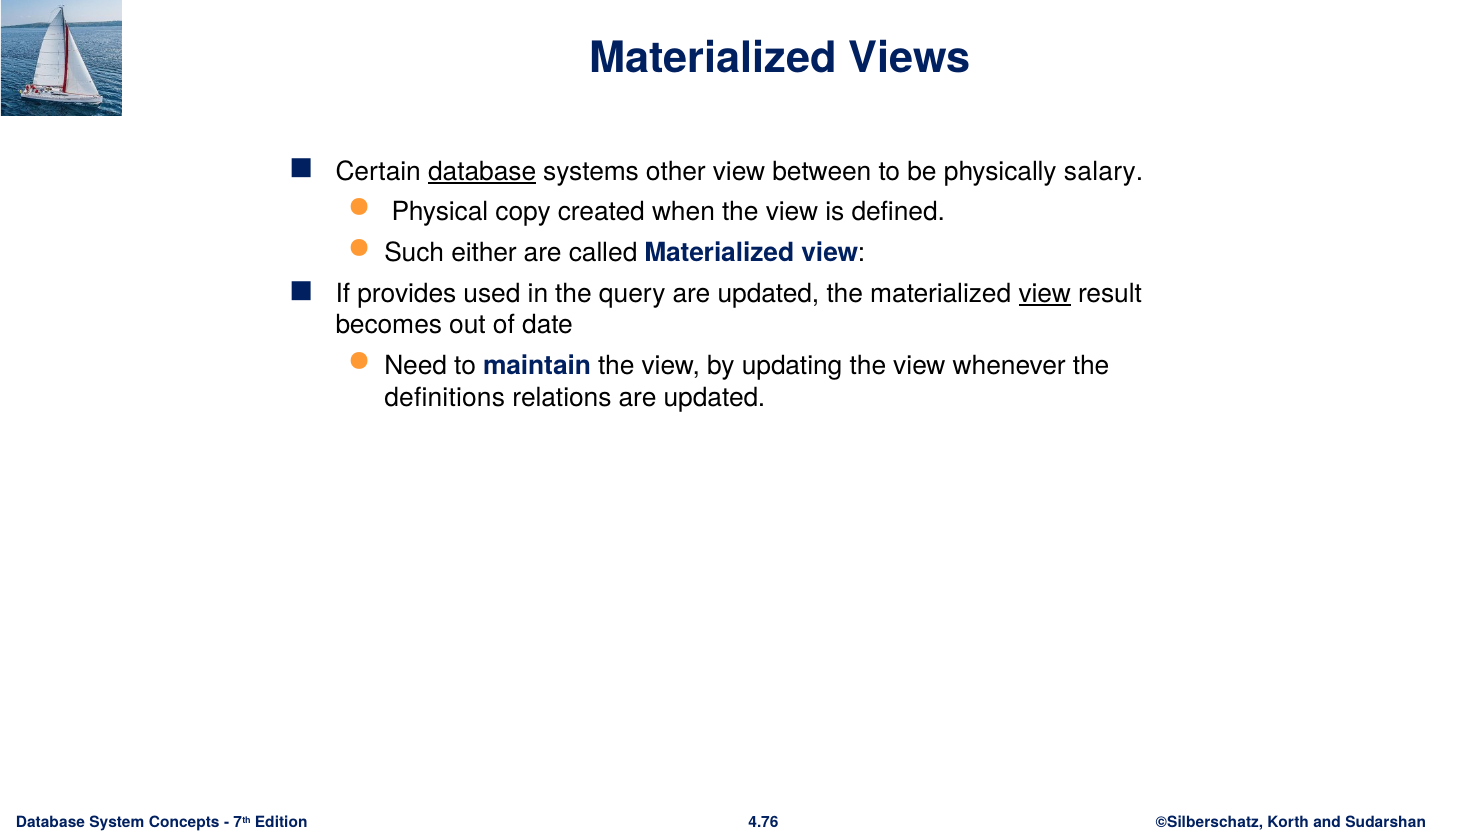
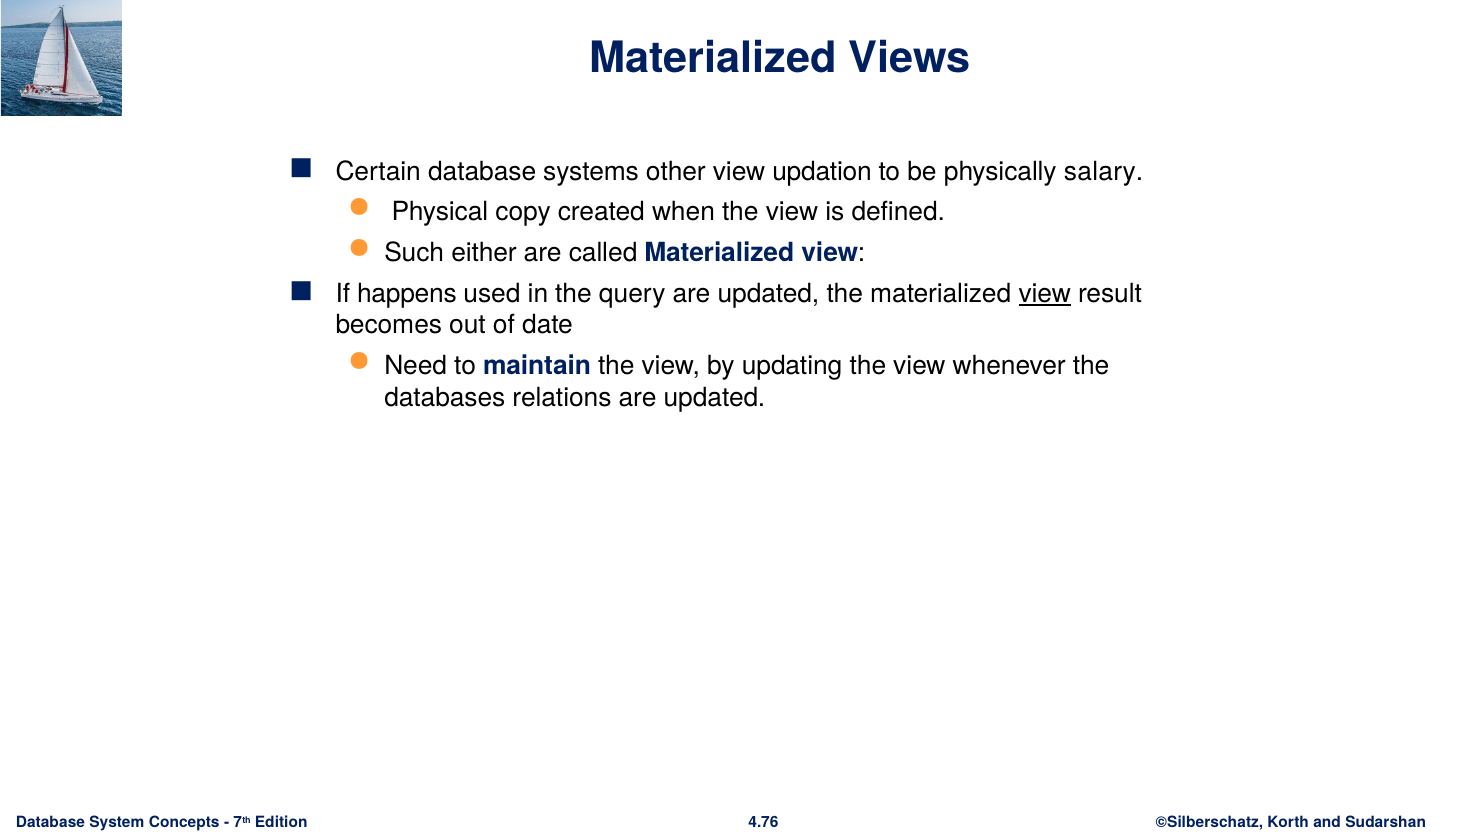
database at (482, 171) underline: present -> none
between: between -> updation
provides: provides -> happens
definitions: definitions -> databases
